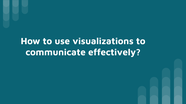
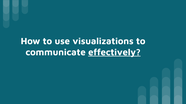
effectively underline: none -> present
